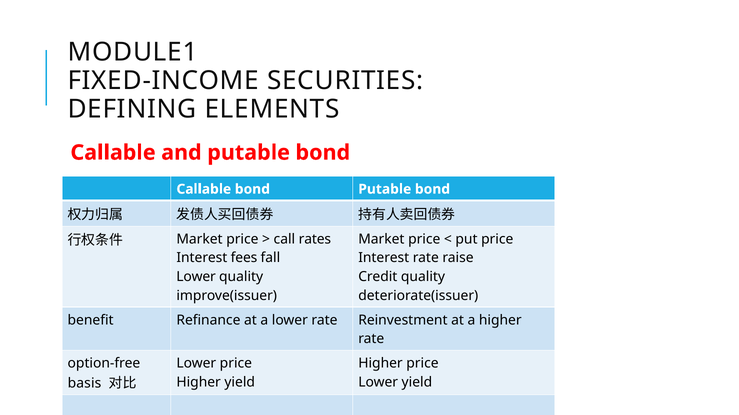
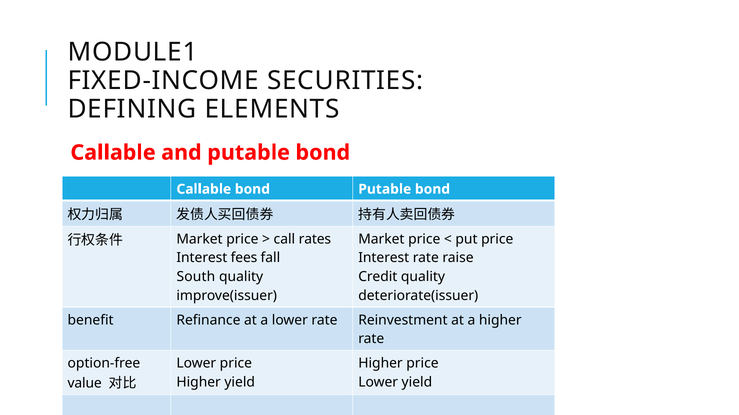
Lower at (196, 277): Lower -> South
basis: basis -> value
